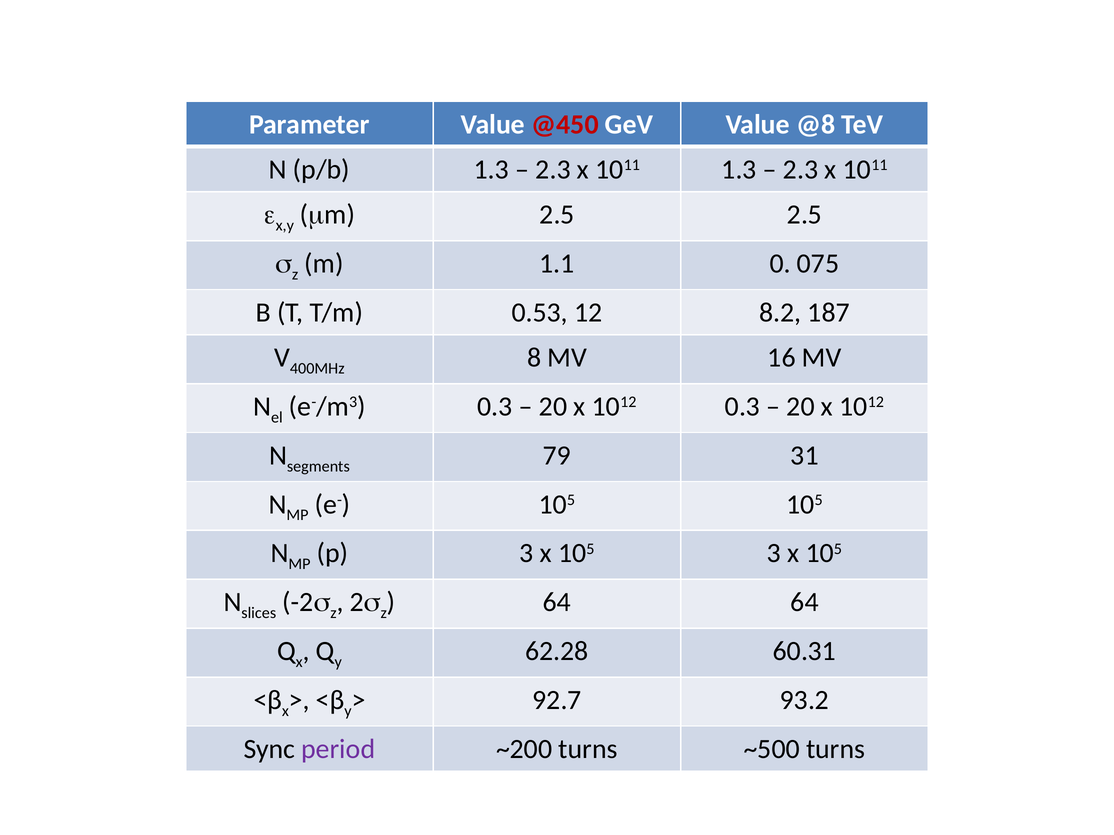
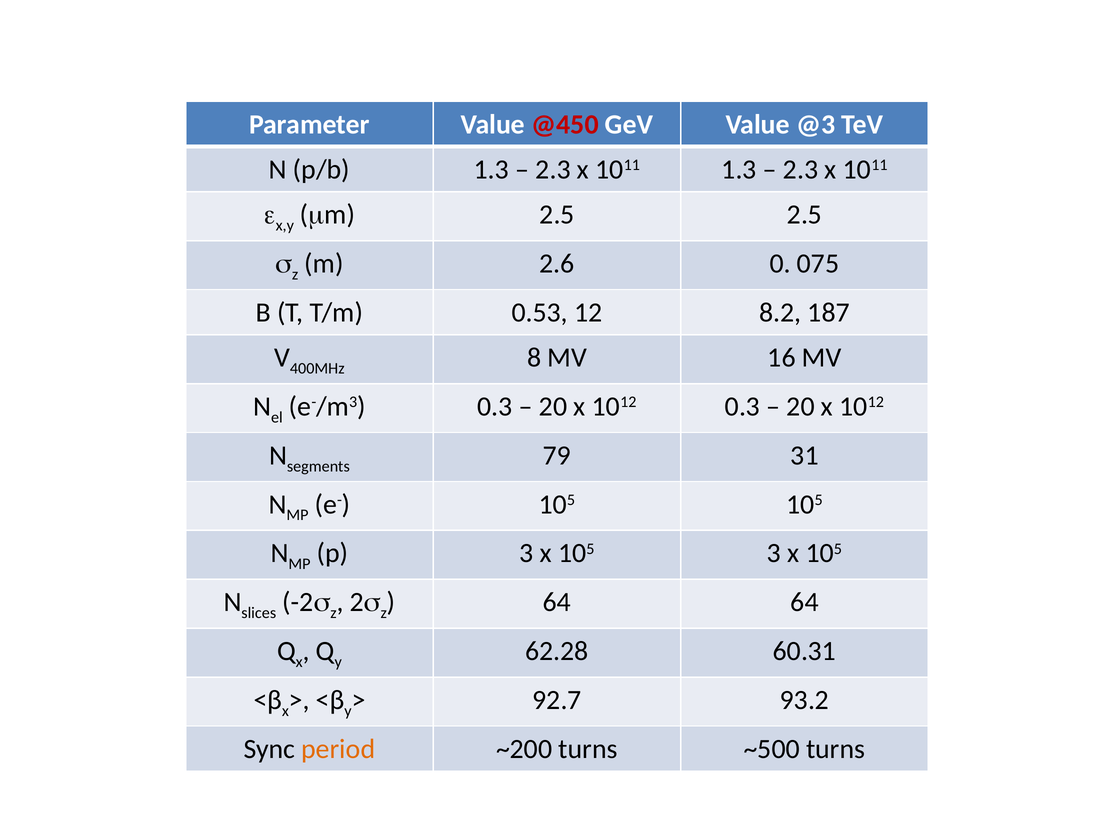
@8: @8 -> @3
1.1: 1.1 -> 2.6
period colour: purple -> orange
